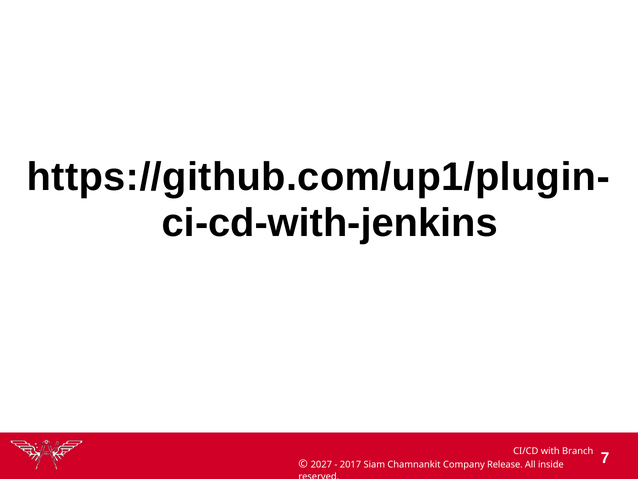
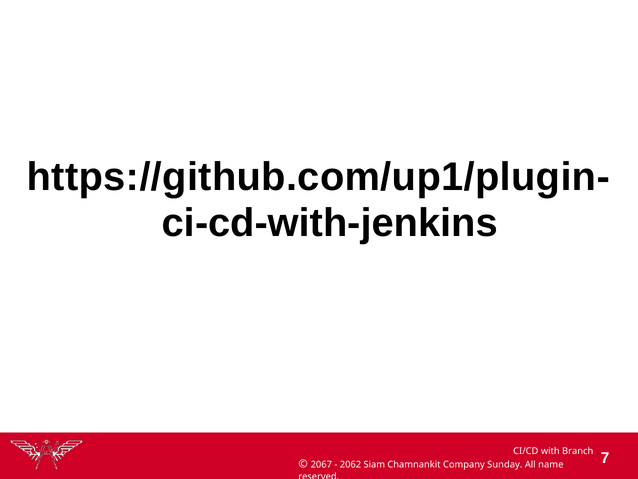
2027: 2027 -> 2067
2017: 2017 -> 2062
Release: Release -> Sunday
inside: inside -> name
